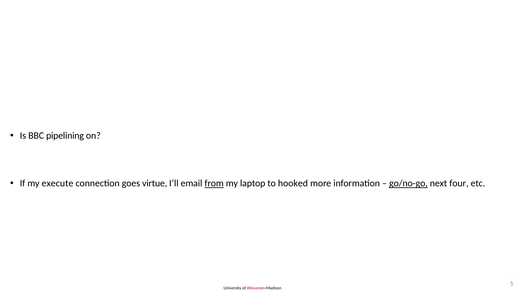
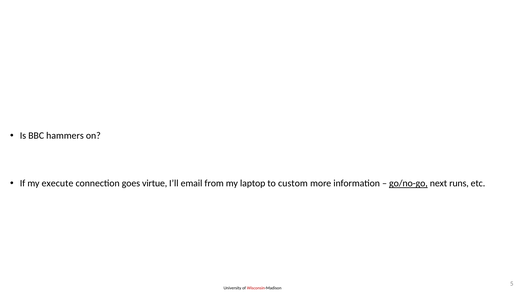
pipelining: pipelining -> hammers
from underline: present -> none
hooked: hooked -> custom
four: four -> runs
